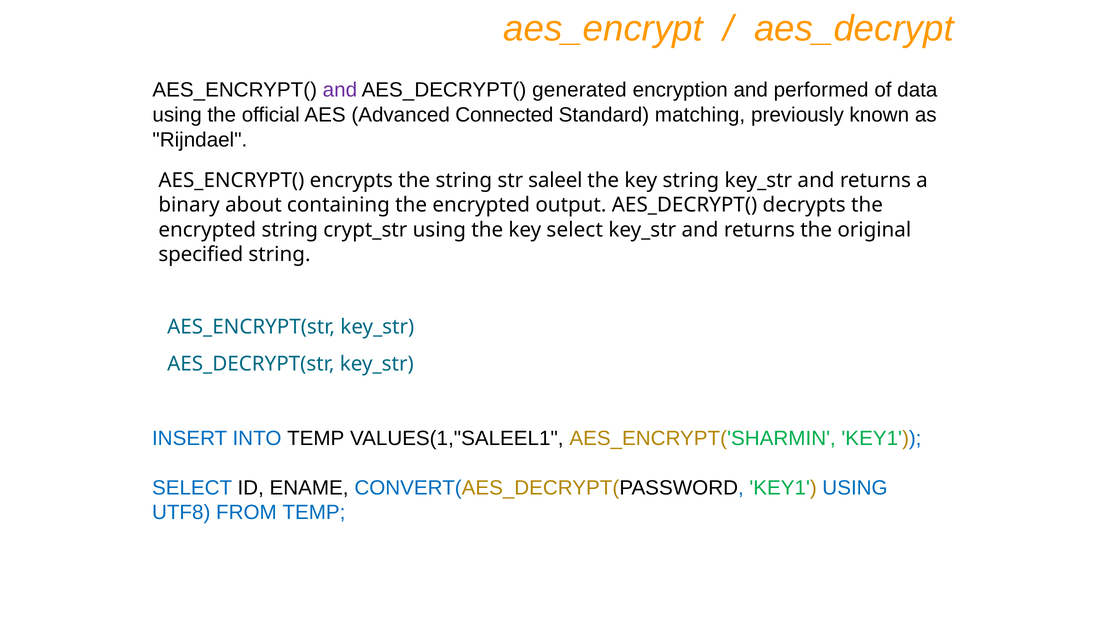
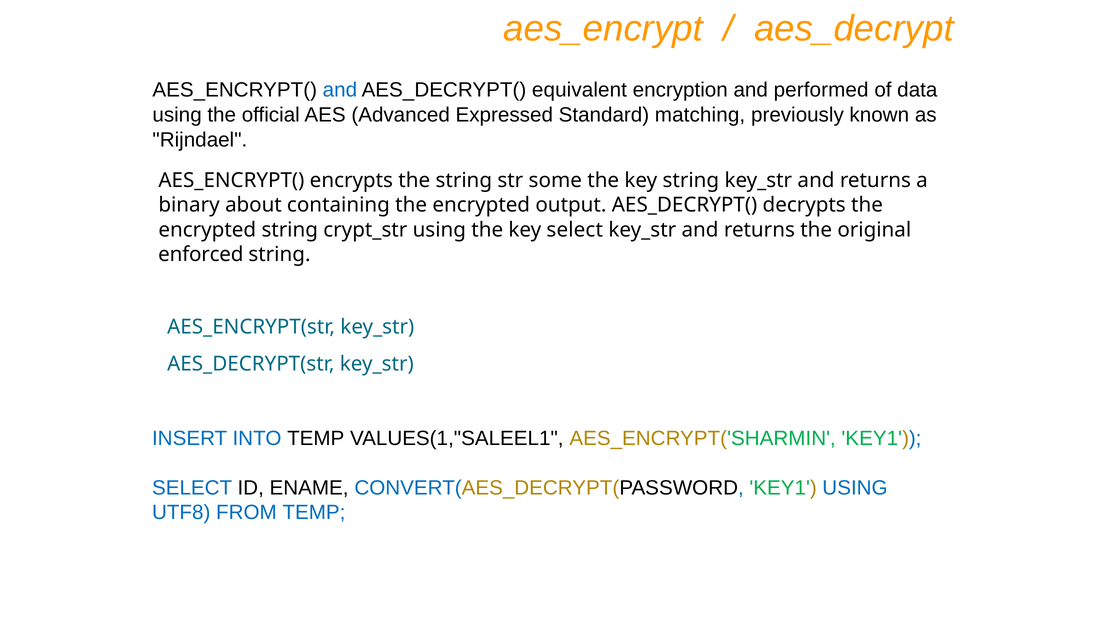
and at (340, 90) colour: purple -> blue
generated: generated -> equivalent
Connected: Connected -> Expressed
saleel: saleel -> some
specified: specified -> enforced
